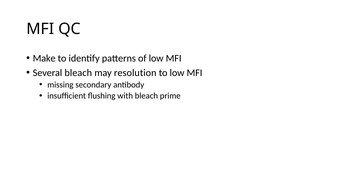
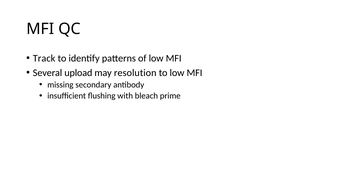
Make: Make -> Track
Several bleach: bleach -> upload
